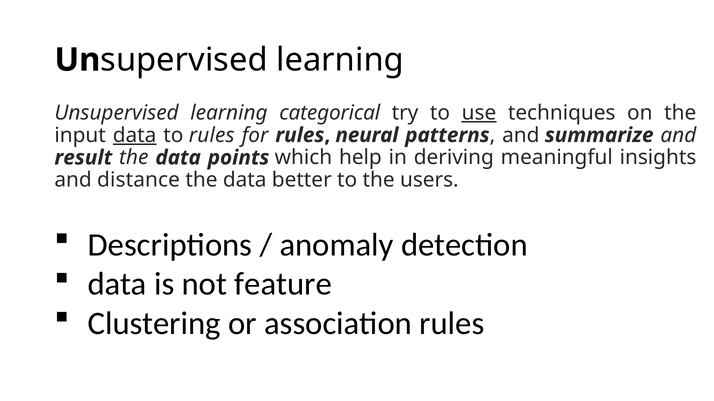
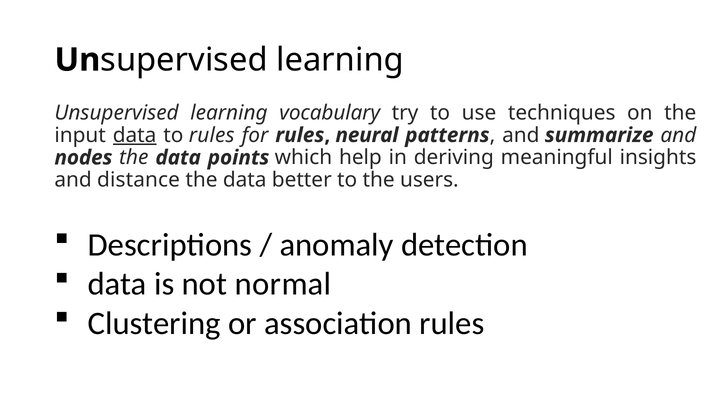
categorical: categorical -> vocabulary
use underline: present -> none
result: result -> nodes
feature: feature -> normal
